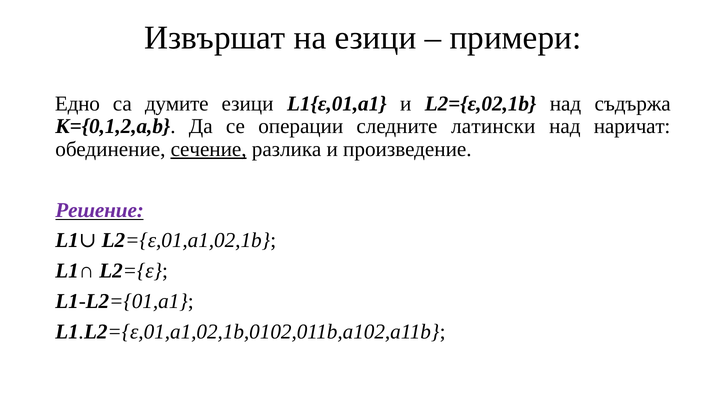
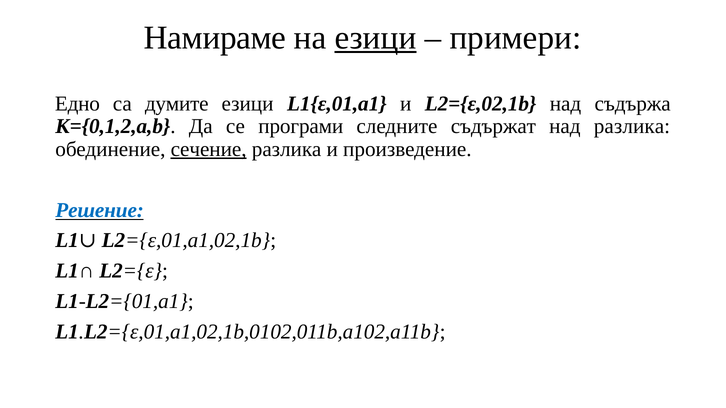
Извършат: Извършат -> Намираме
езици at (375, 38) underline: none -> present
операции: операции -> програми
латински: латински -> съдържат
над наричат: наричат -> разлика
Решение colour: purple -> blue
